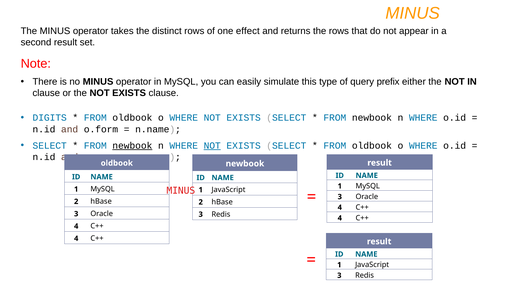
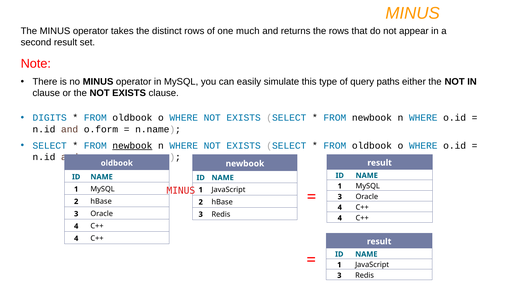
effect: effect -> much
prefix: prefix -> paths
NOT at (212, 146) underline: present -> none
